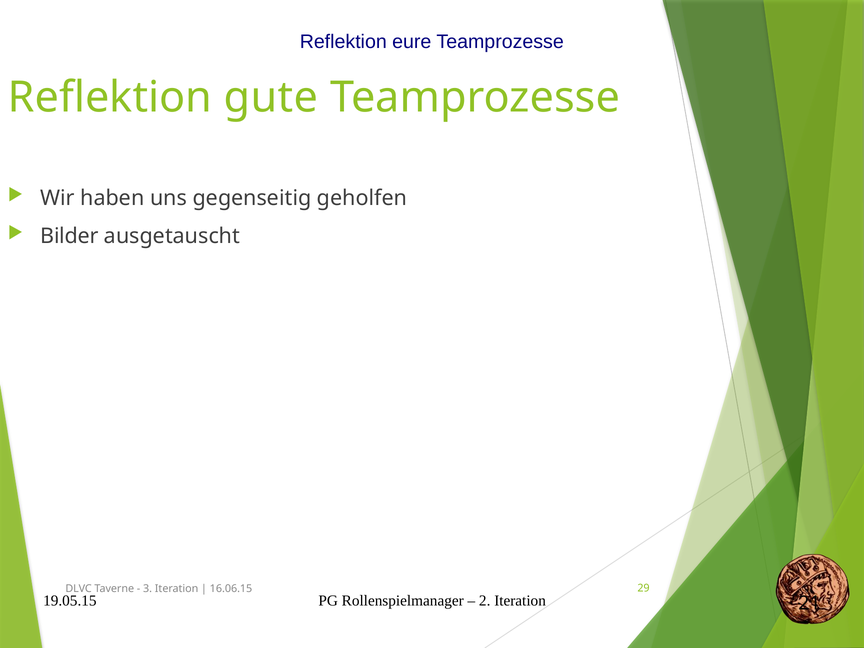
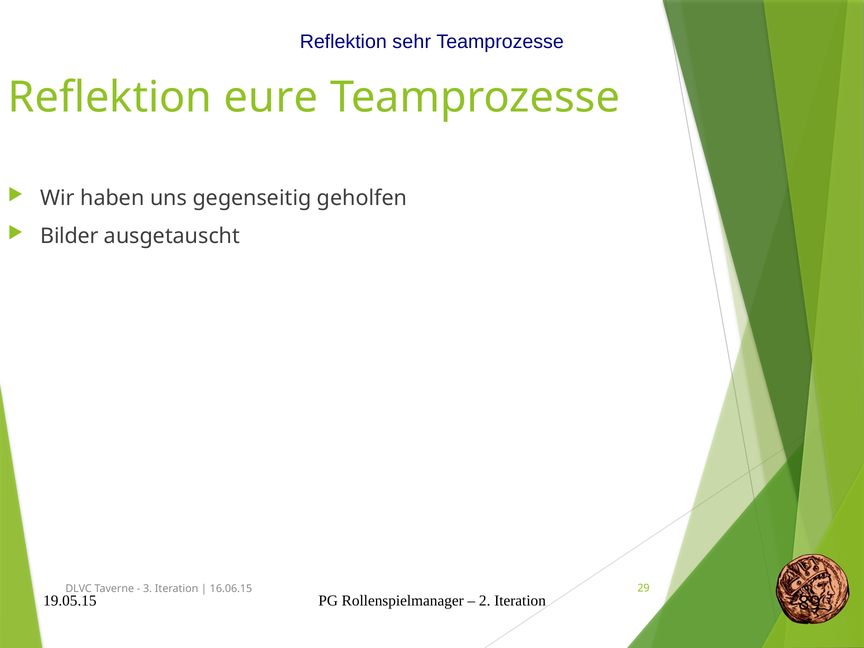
eure: eure -> sehr
gute: gute -> eure
21: 21 -> 89
